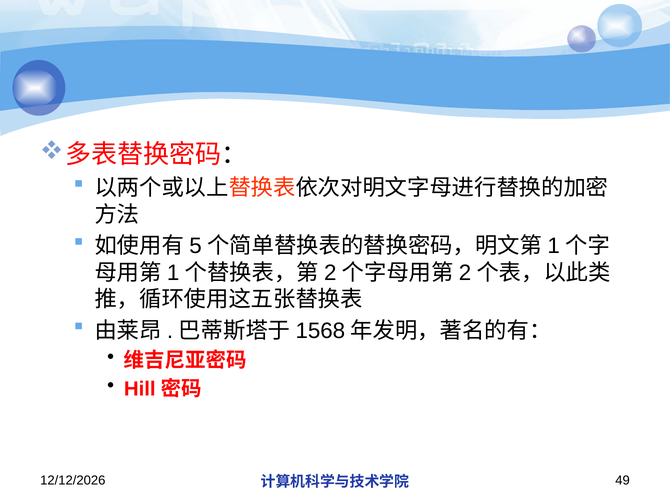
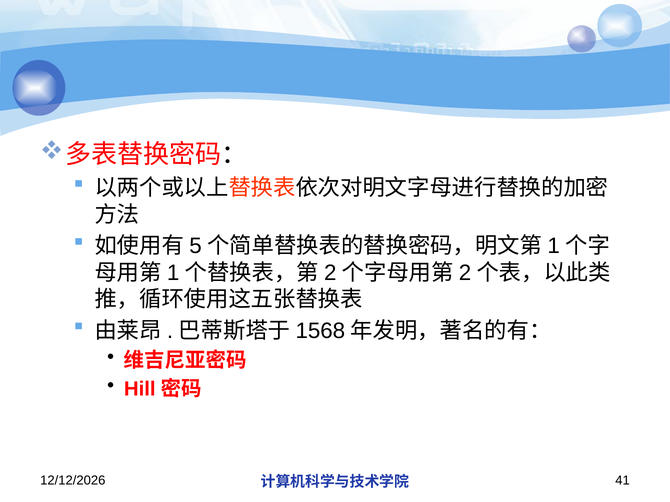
49: 49 -> 41
